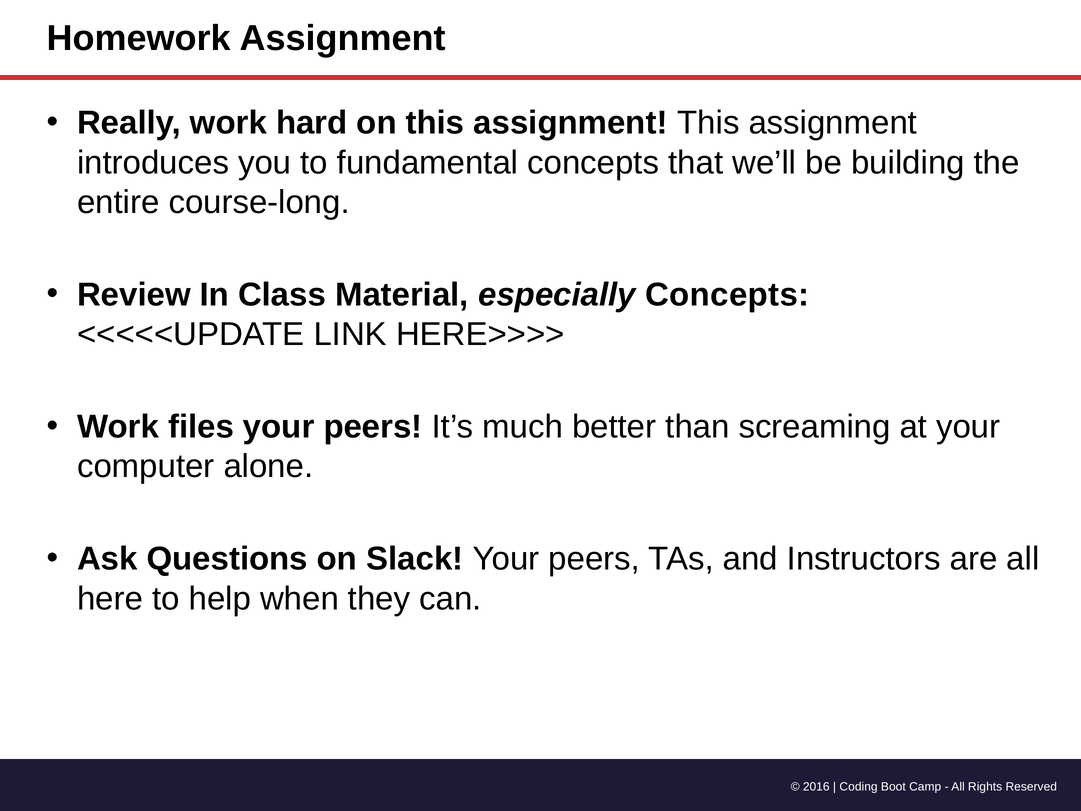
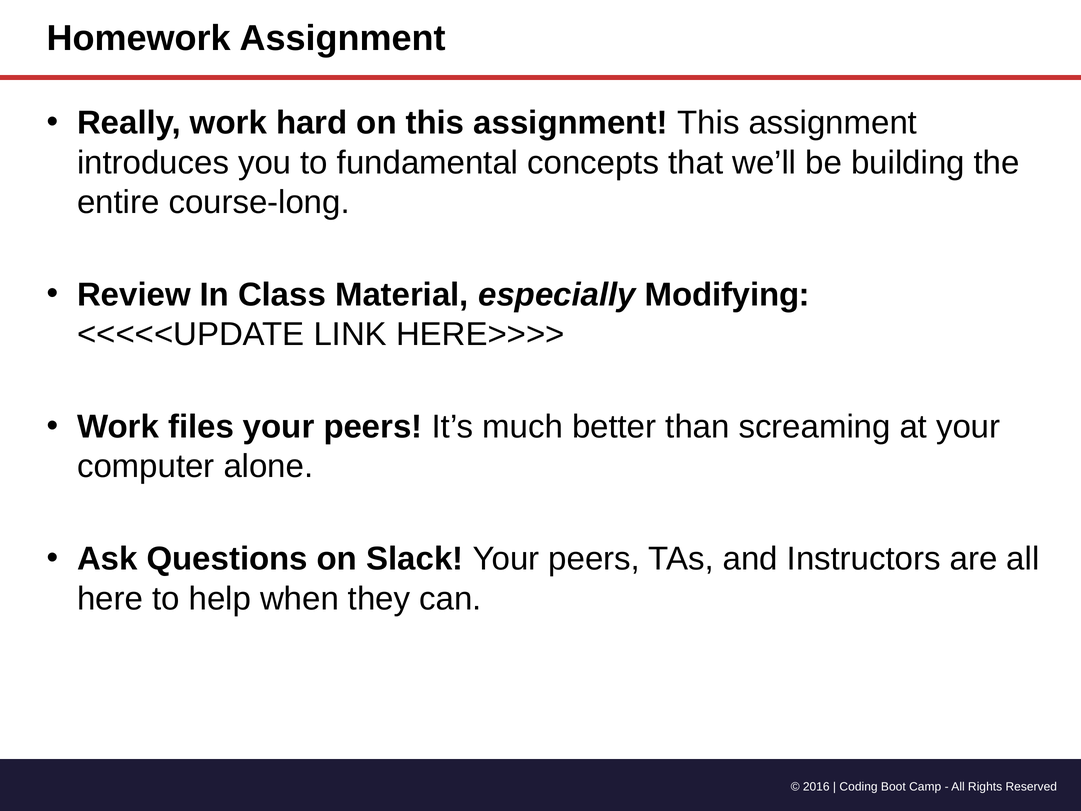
especially Concepts: Concepts -> Modifying
